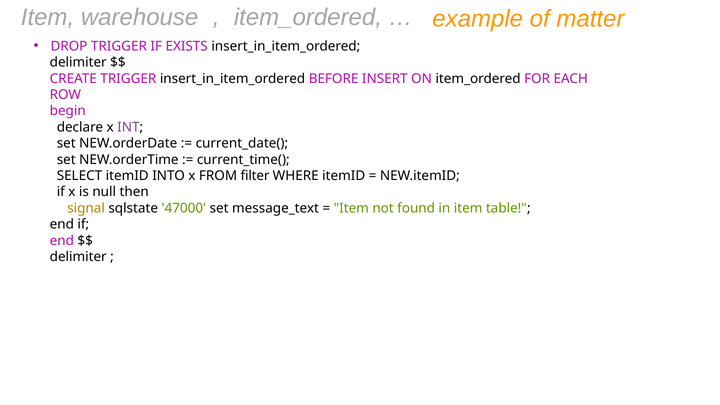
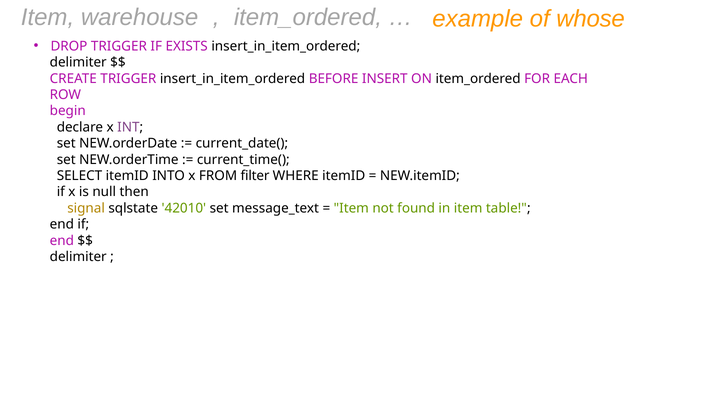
matter: matter -> whose
47000: 47000 -> 42010
